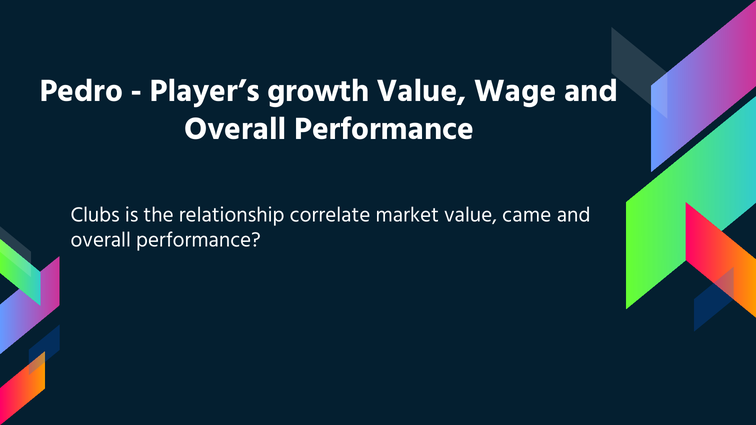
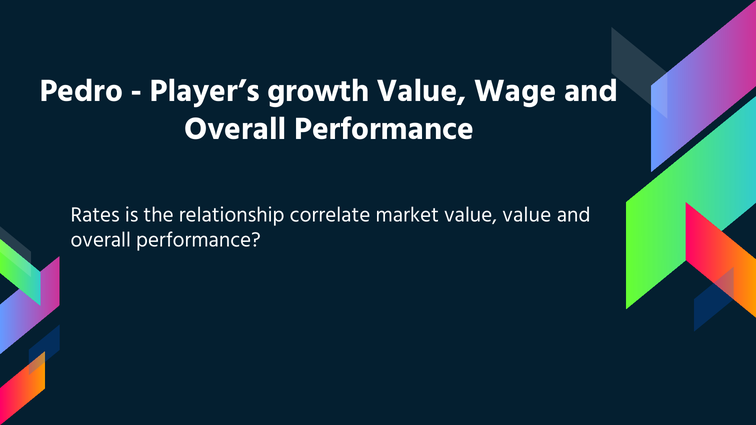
Clubs: Clubs -> Rates
value came: came -> value
